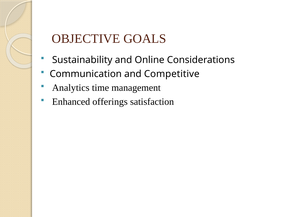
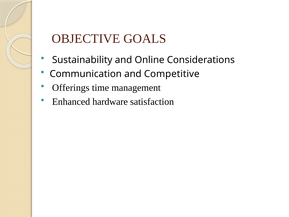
Analytics: Analytics -> Offerings
offerings: offerings -> hardware
